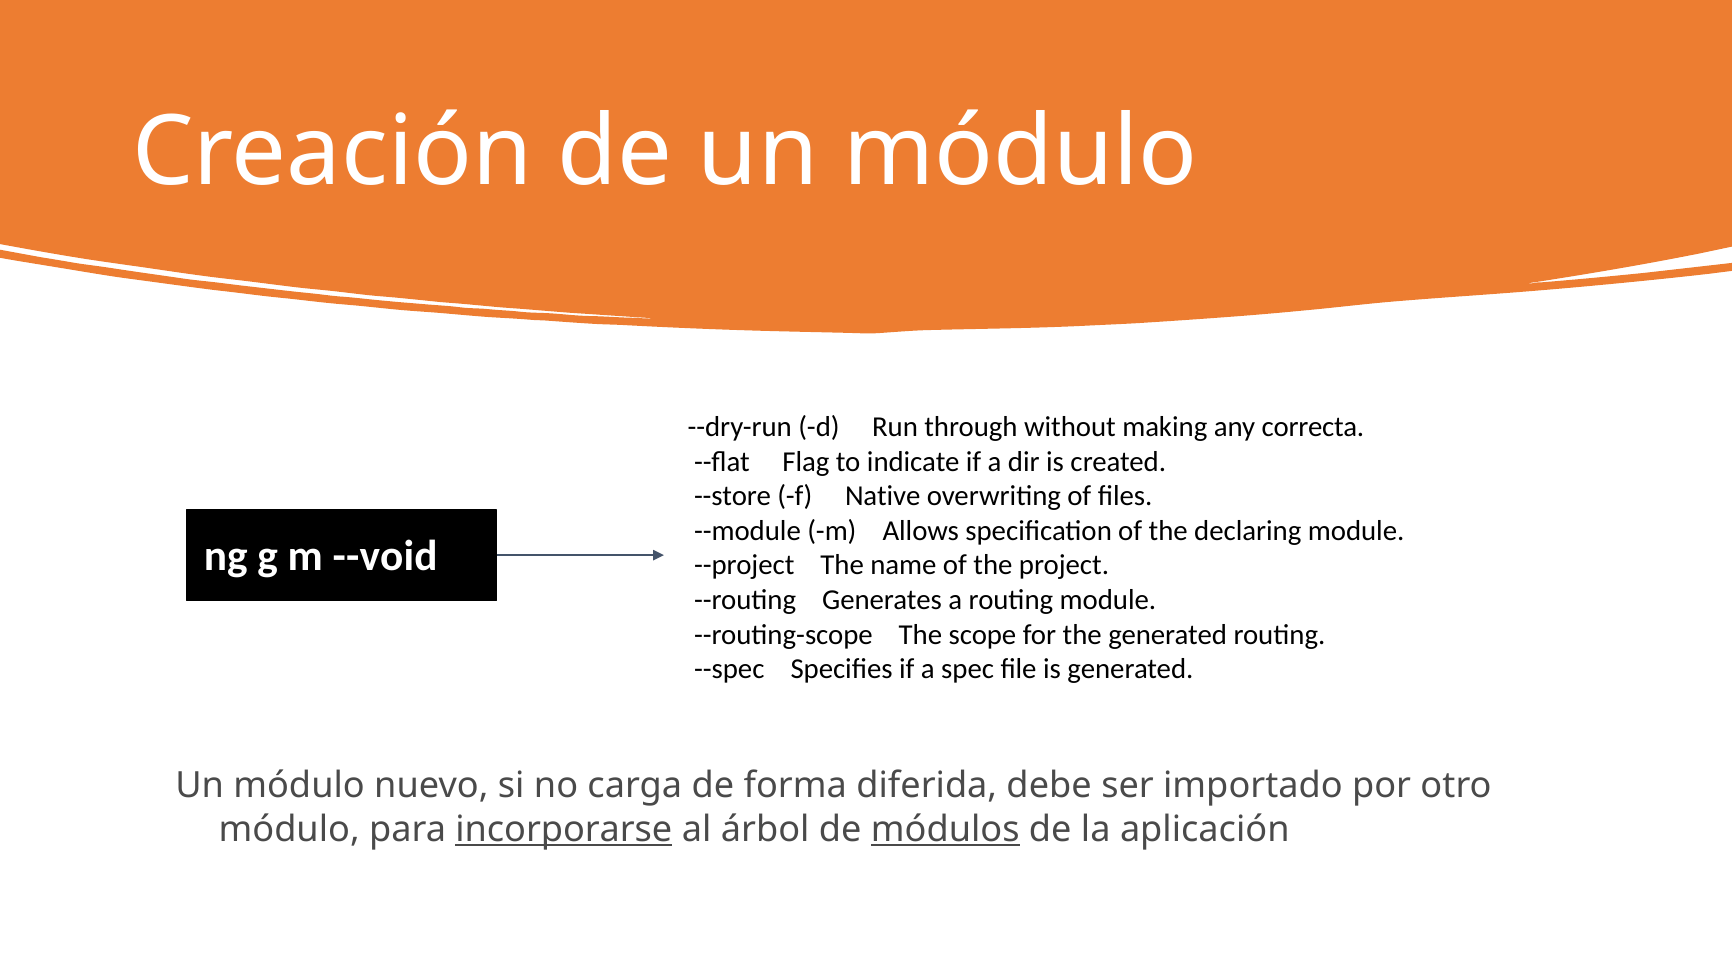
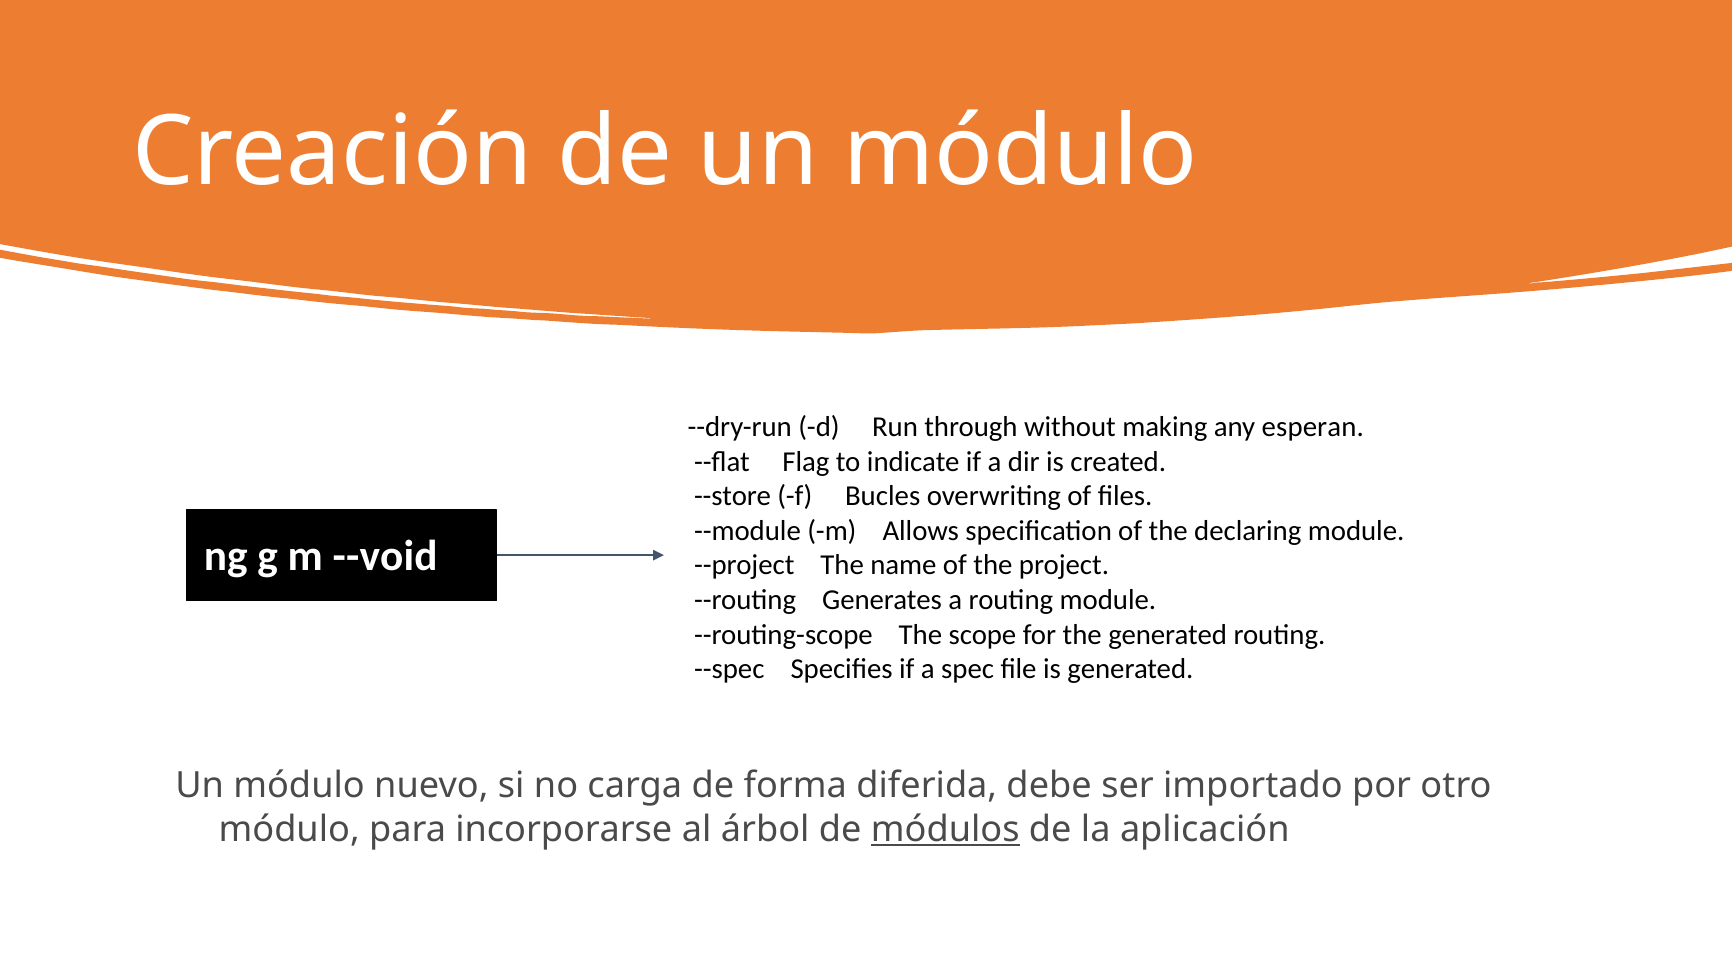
correcta: correcta -> esperan
Native: Native -> Bucles
incorporarse underline: present -> none
